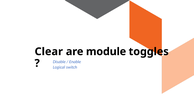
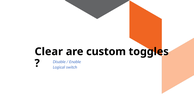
module: module -> custom
